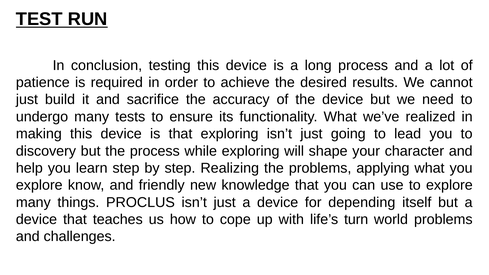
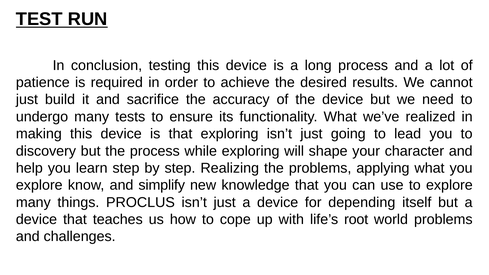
friendly: friendly -> simplify
turn: turn -> root
